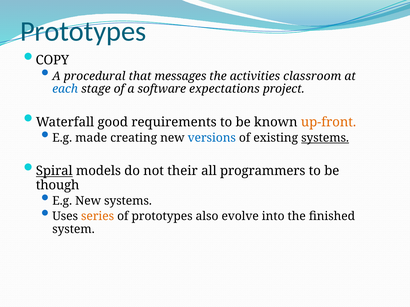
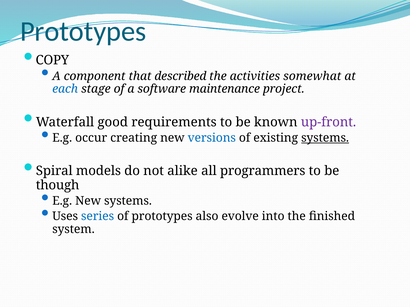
procedural: procedural -> component
messages: messages -> described
classroom: classroom -> somewhat
expectations: expectations -> maintenance
up-front colour: orange -> purple
made: made -> occur
Spiral underline: present -> none
their: their -> alike
series colour: orange -> blue
